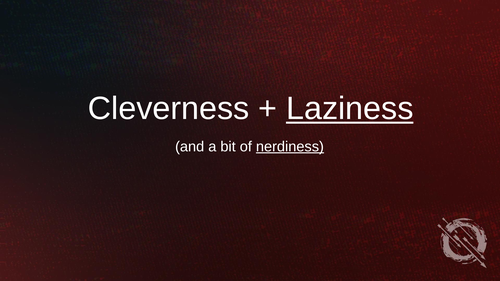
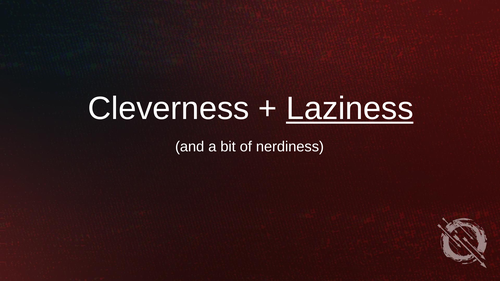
nerdiness underline: present -> none
